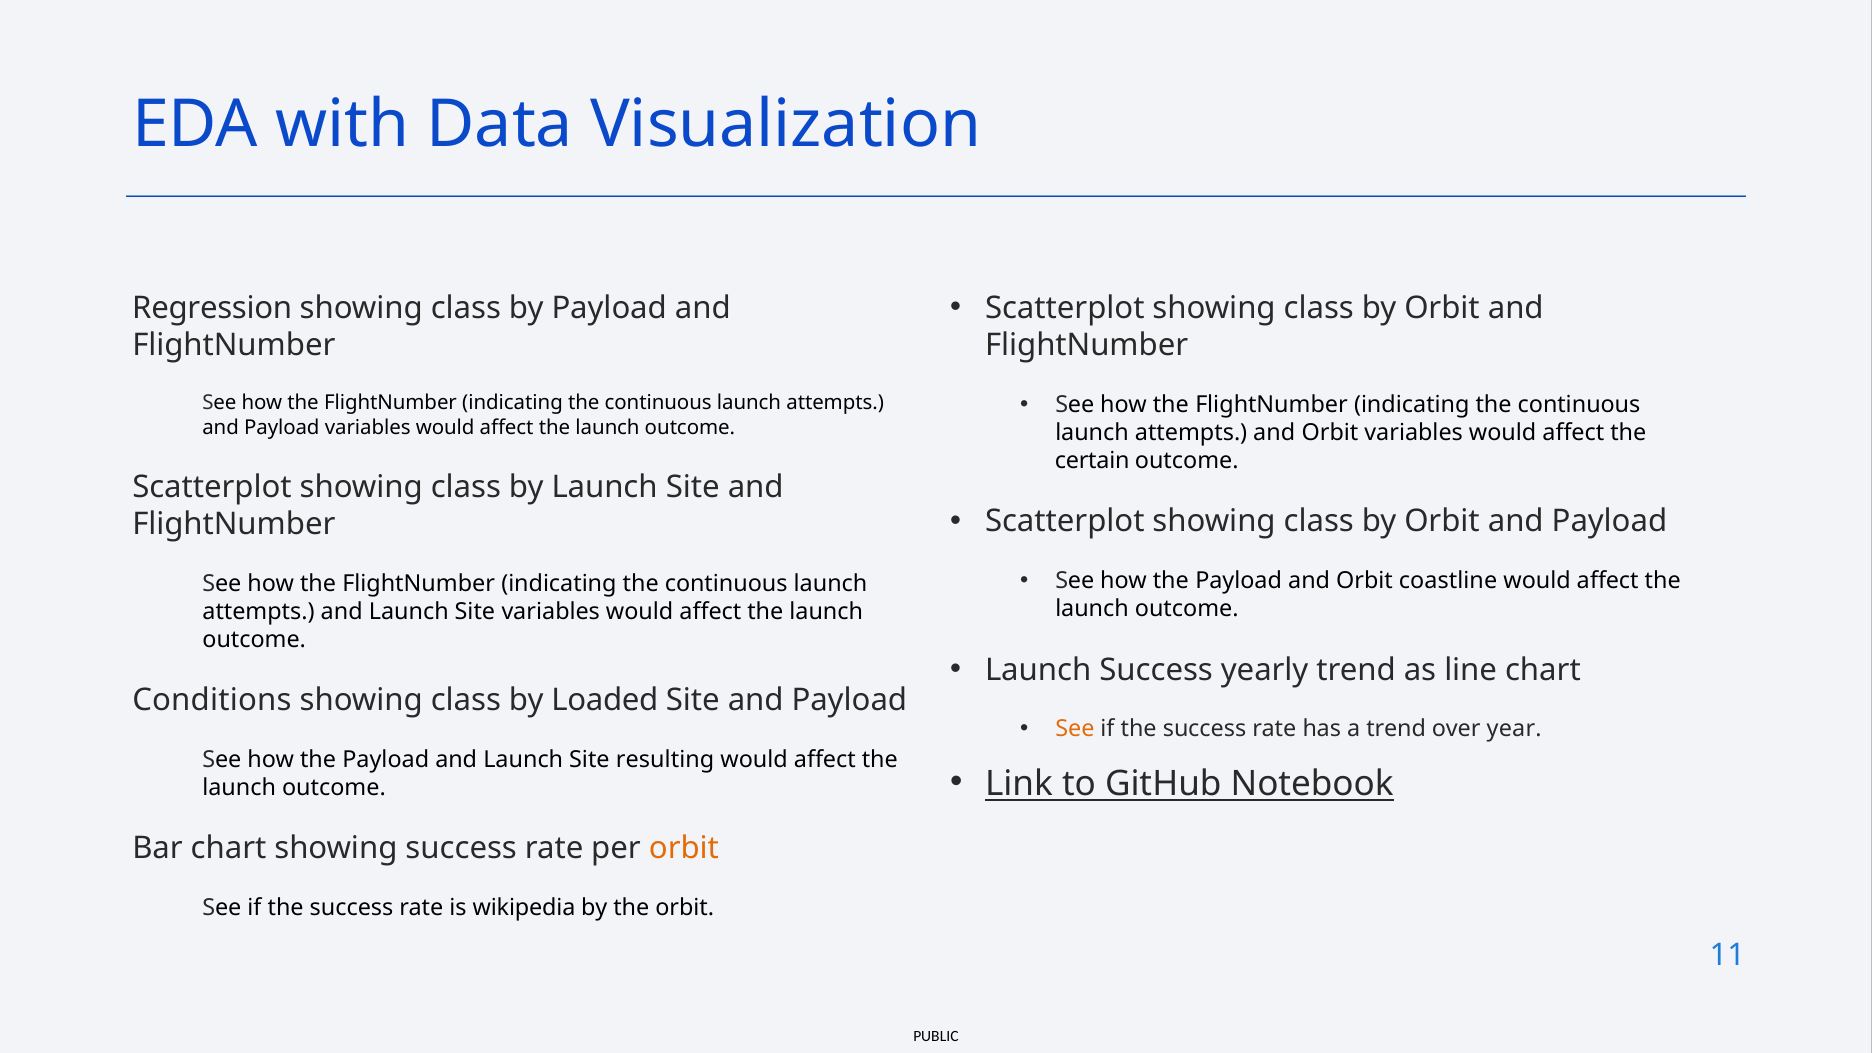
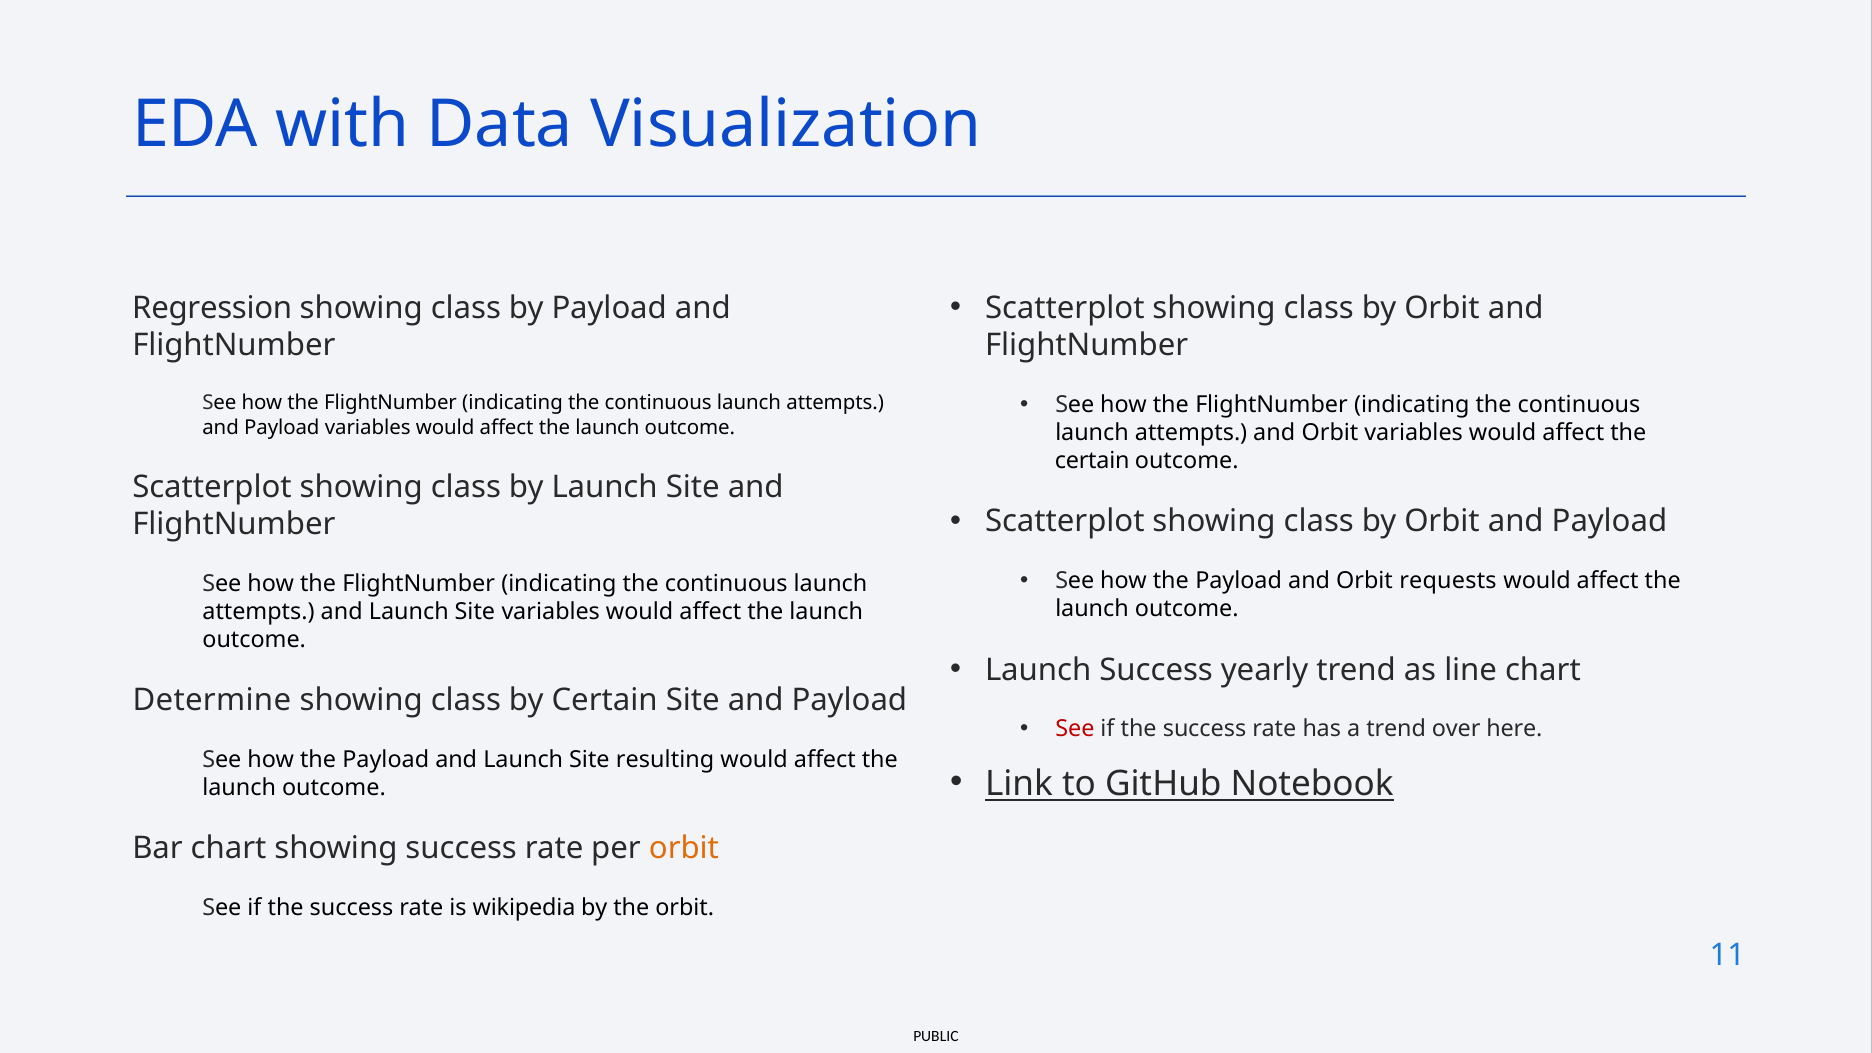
coastline: coastline -> requests
Conditions: Conditions -> Determine
by Loaded: Loaded -> Certain
See at (1075, 729) colour: orange -> red
year: year -> here
